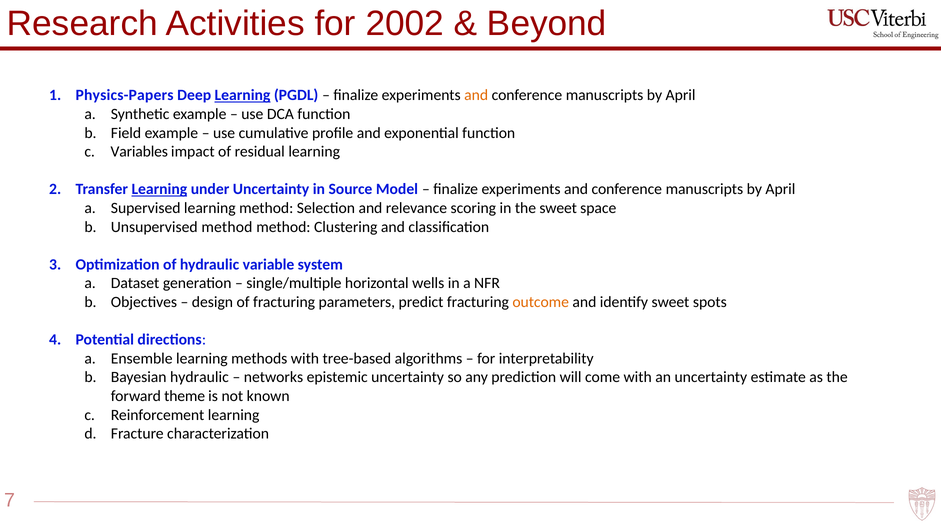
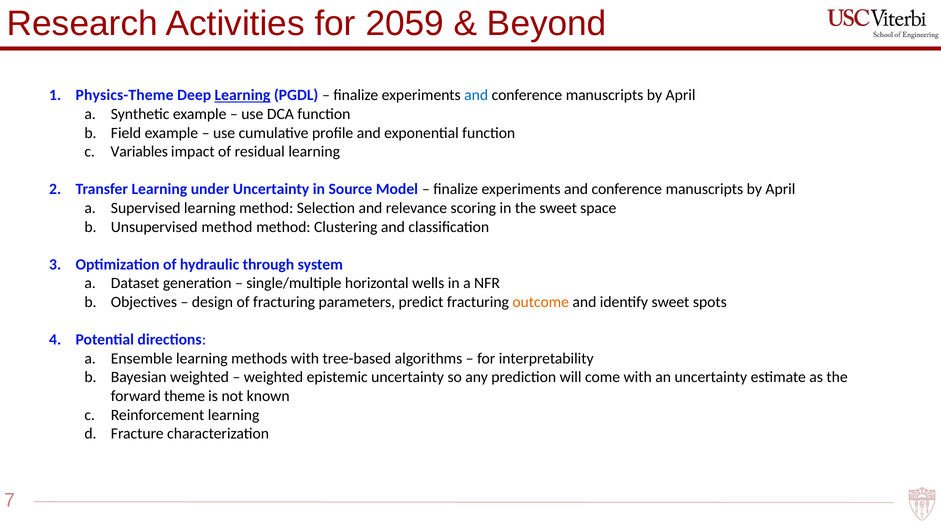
2002: 2002 -> 2059
Physics-Papers: Physics-Papers -> Physics-Theme
and at (476, 95) colour: orange -> blue
Learning at (159, 189) underline: present -> none
variable: variable -> through
Bayesian hydraulic: hydraulic -> weighted
networks at (273, 378): networks -> weighted
